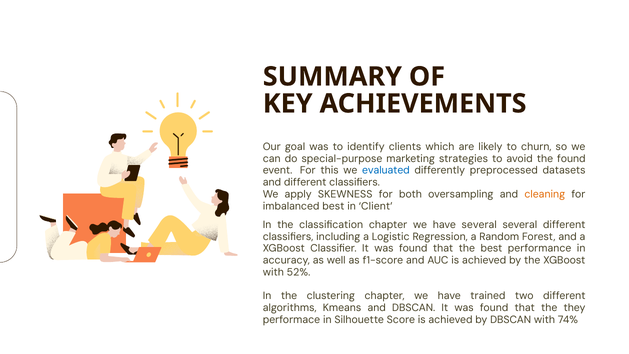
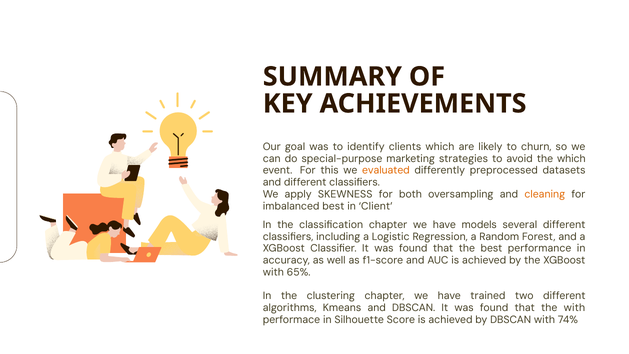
the found: found -> which
evaluated colour: blue -> orange
have several: several -> models
52%: 52% -> 65%
the they: they -> with
